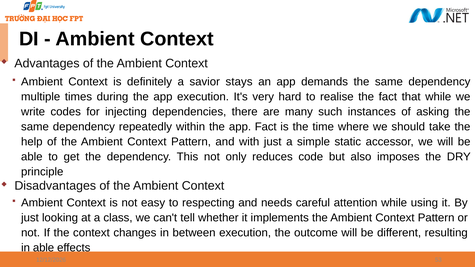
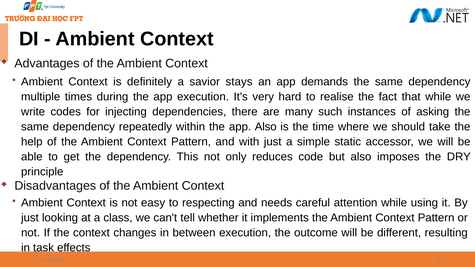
app Fact: Fact -> Also
in able: able -> task
